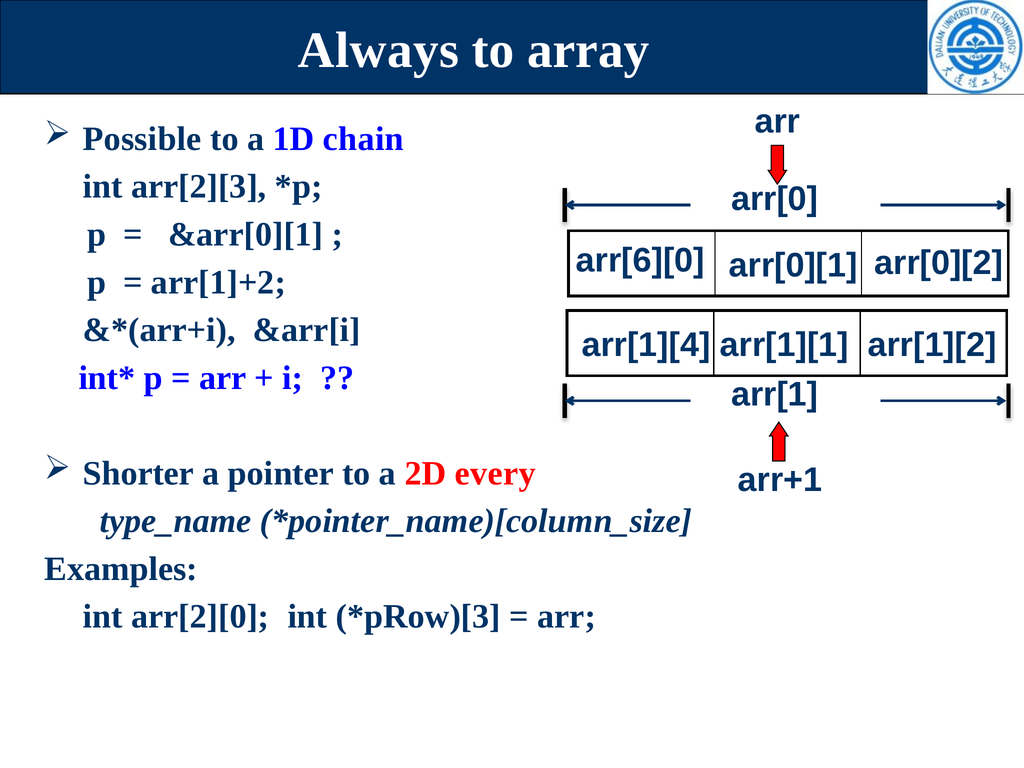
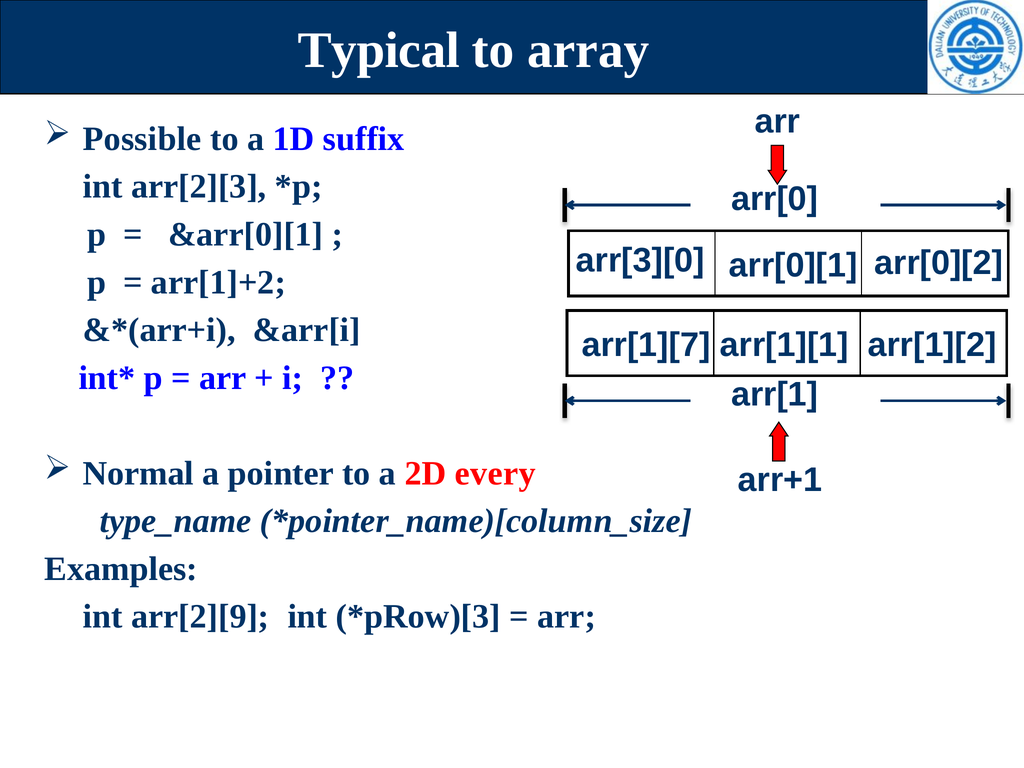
Always: Always -> Typical
chain: chain -> suffix
arr[6][0: arr[6][0 -> arr[3][0
arr[1][4: arr[1][4 -> arr[1][7
Shorter: Shorter -> Normal
arr[2][0: arr[2][0 -> arr[2][9
